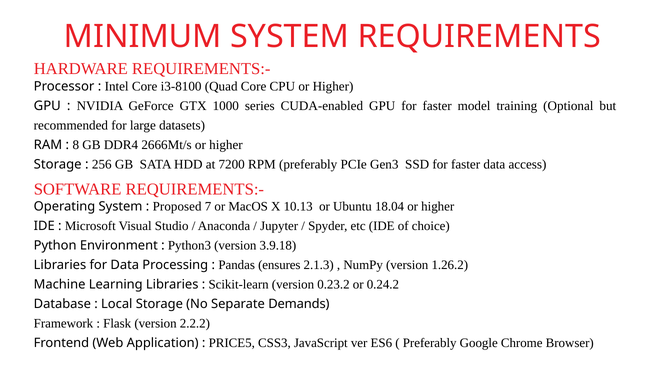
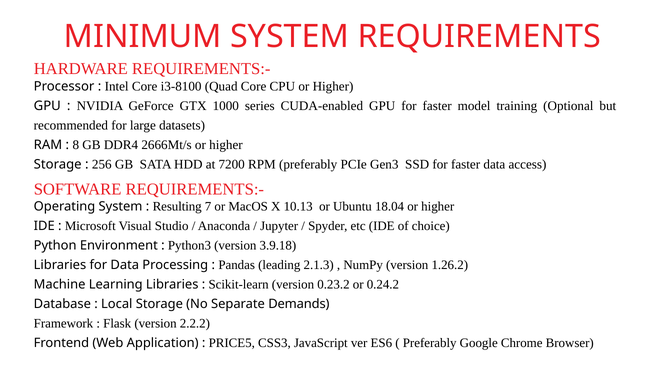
Proposed: Proposed -> Resulting
ensures: ensures -> leading
